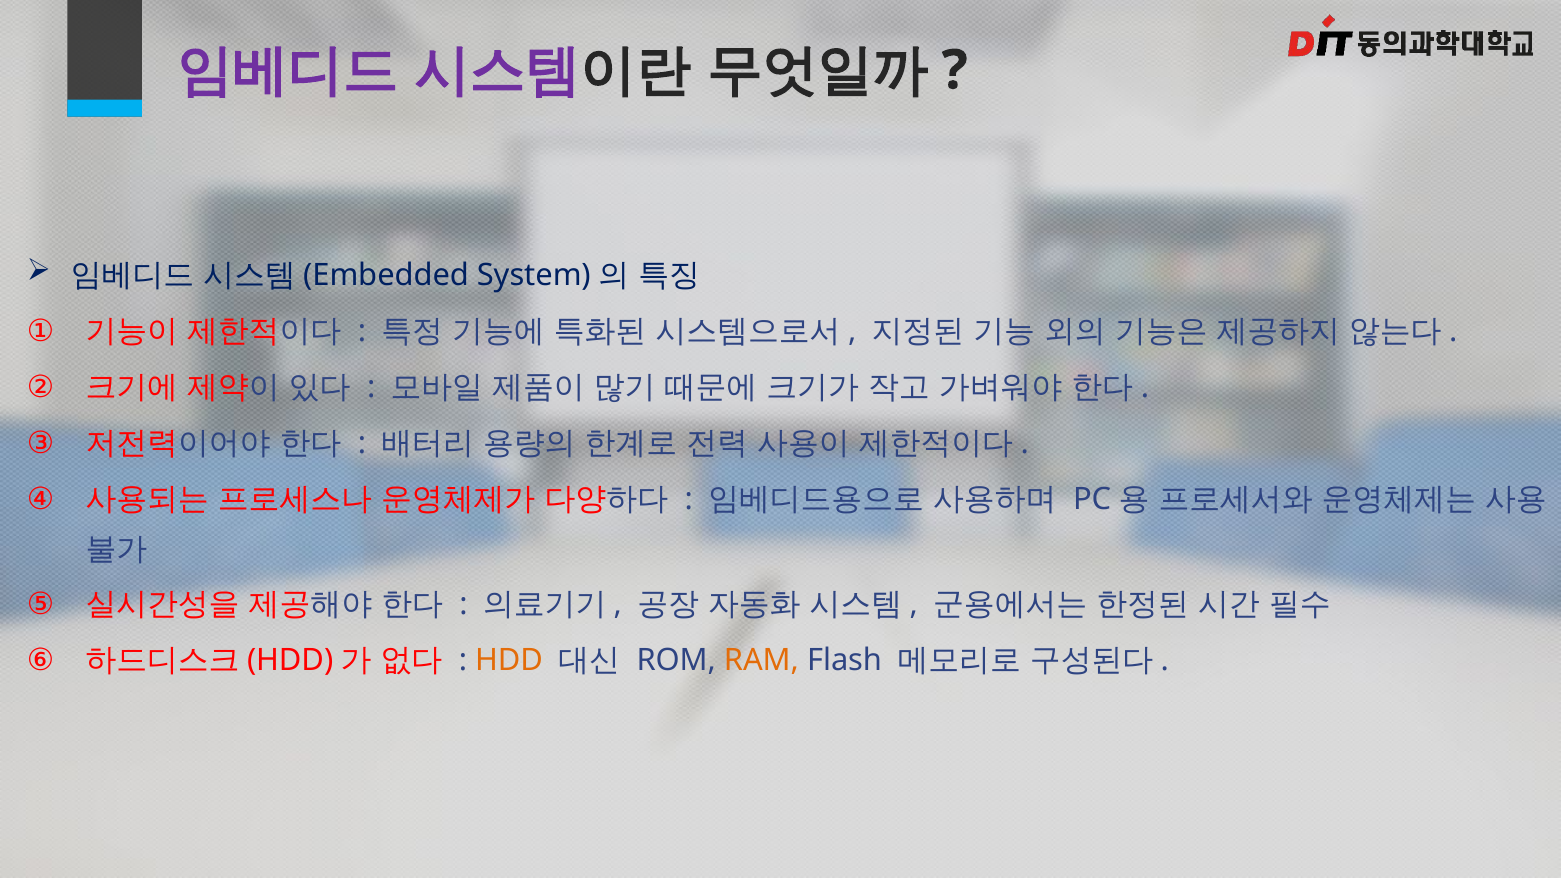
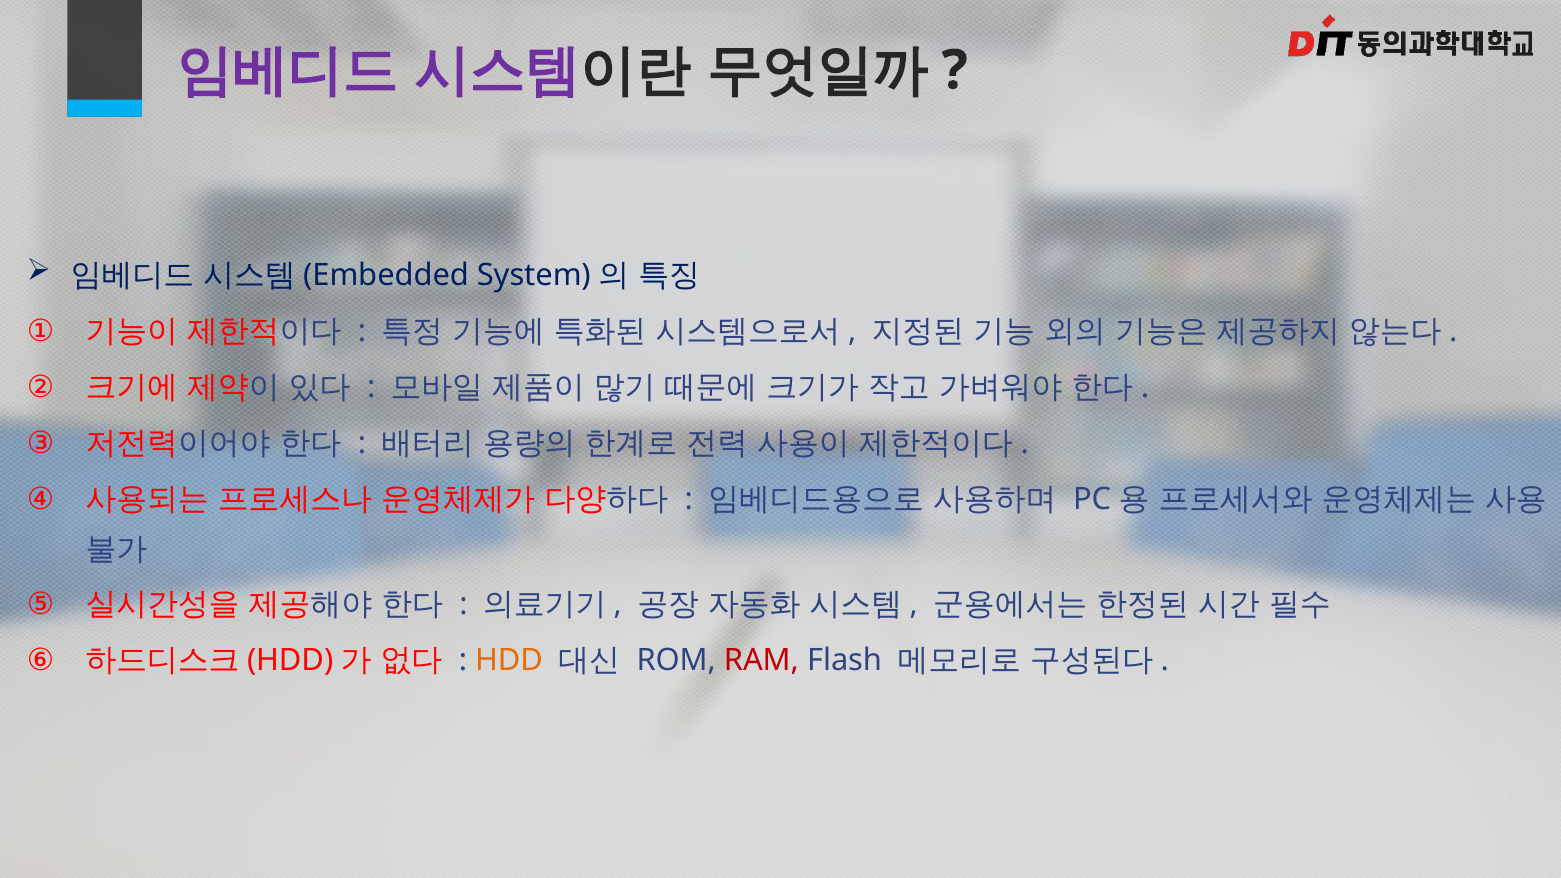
RAM colour: orange -> red
